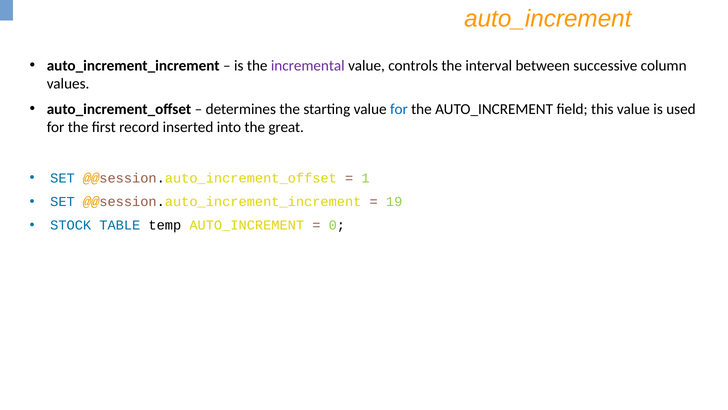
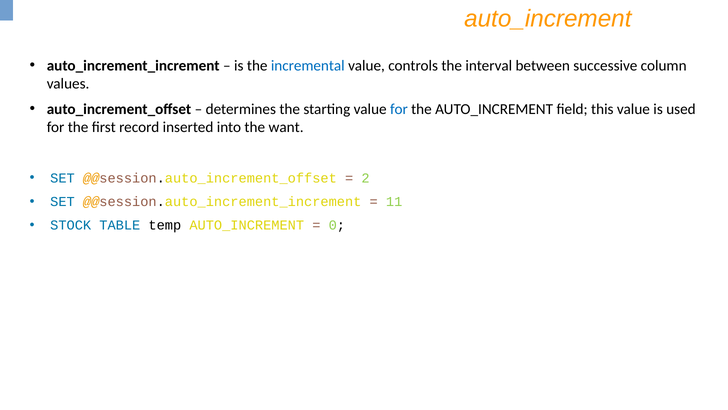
incremental colour: purple -> blue
great: great -> want
1: 1 -> 2
19: 19 -> 11
